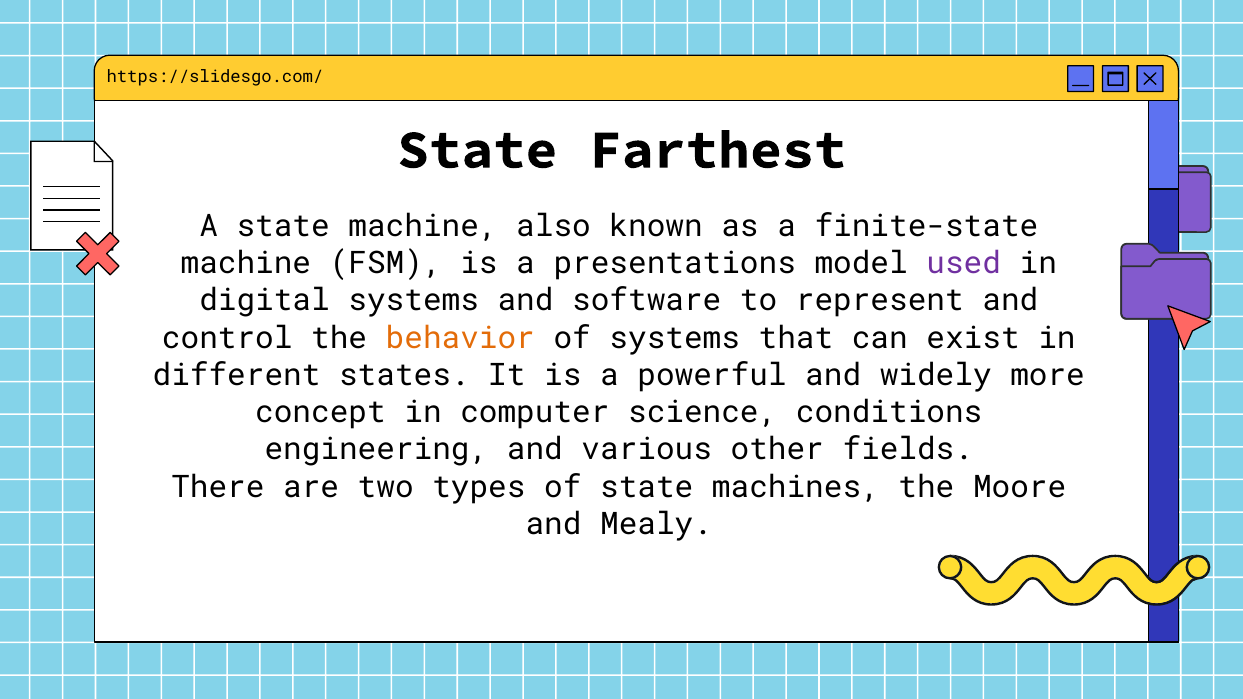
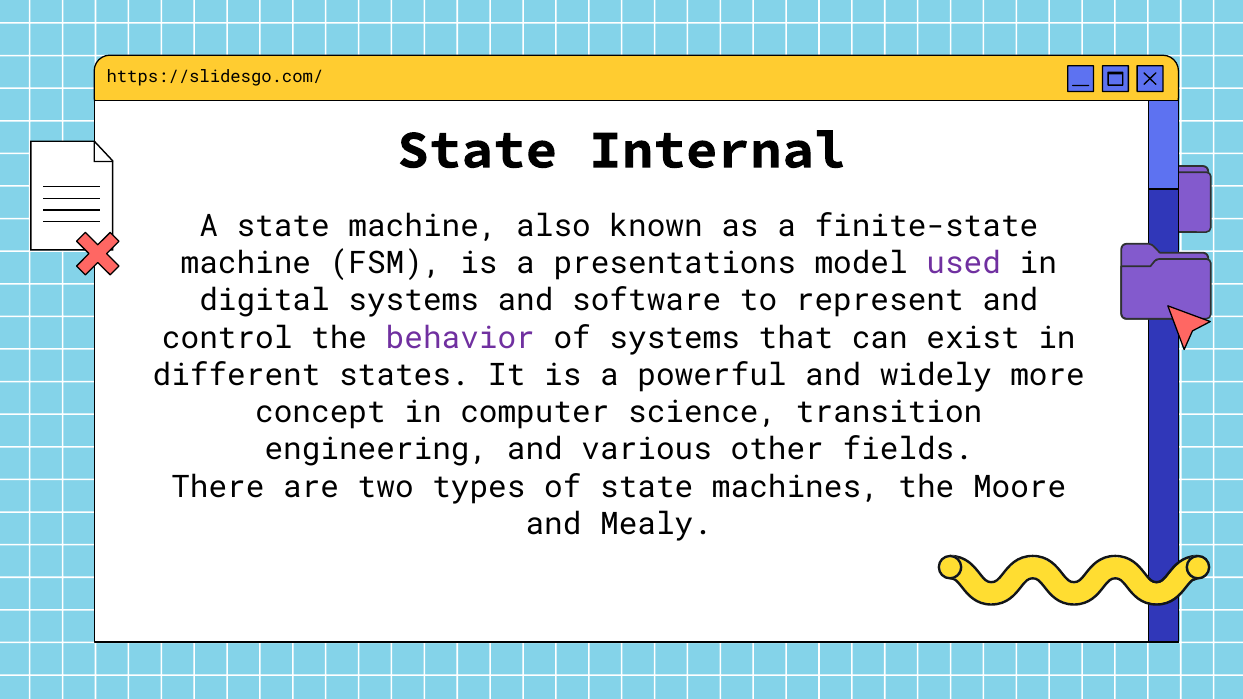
Farthest: Farthest -> Internal
behavior colour: orange -> purple
conditions: conditions -> transition
